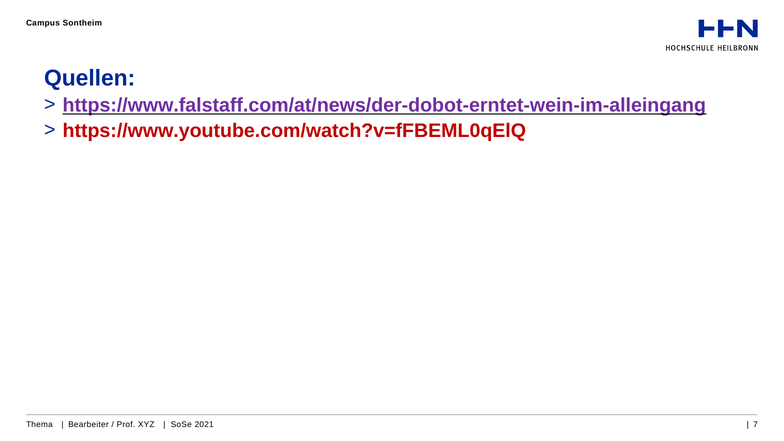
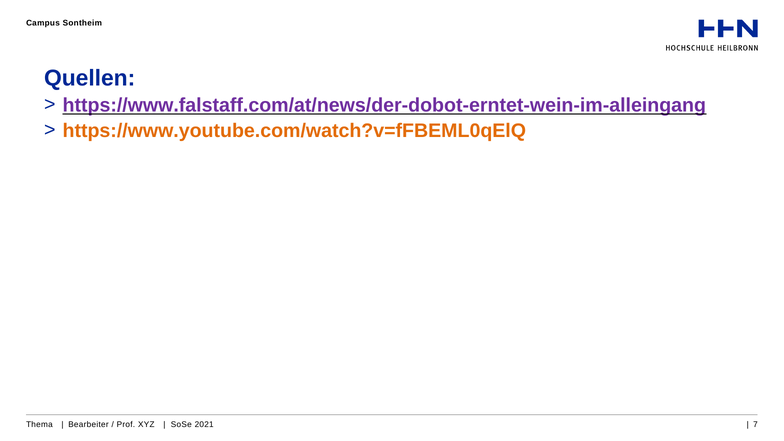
https://www.youtube.com/watch?v=fFBEML0qElQ colour: red -> orange
